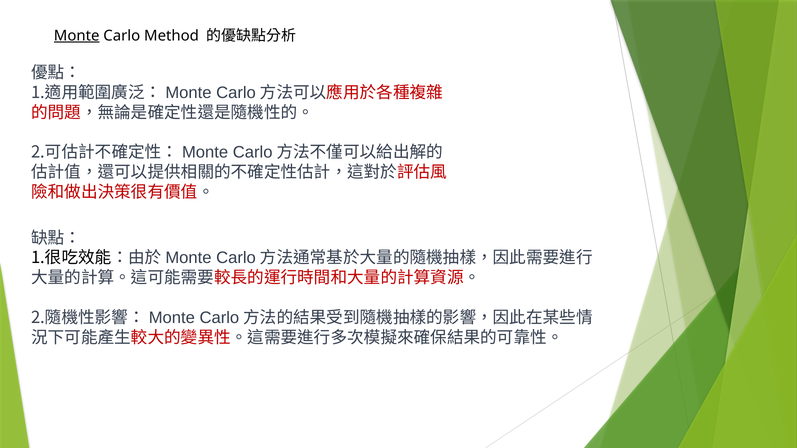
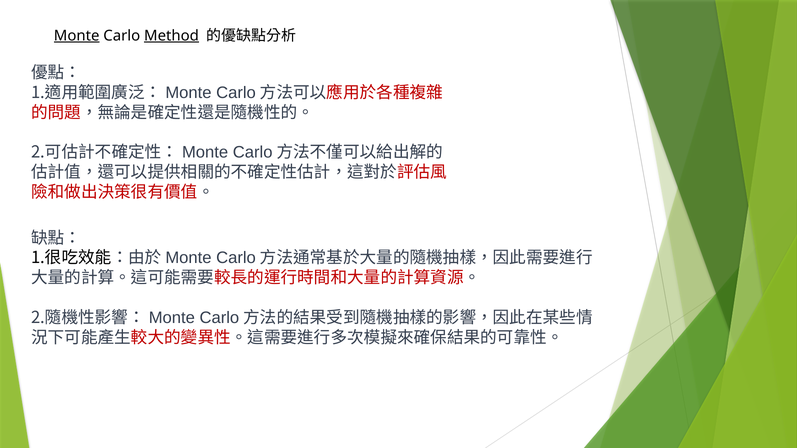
Method underline: none -> present
